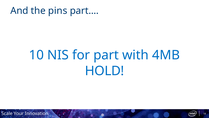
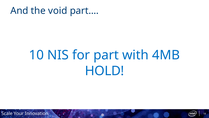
pins: pins -> void
